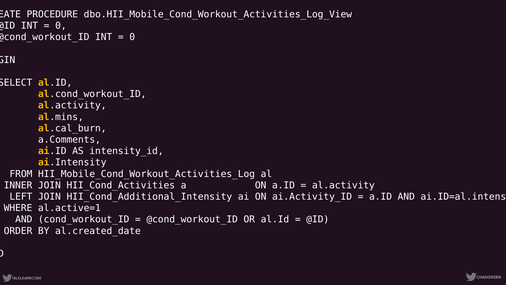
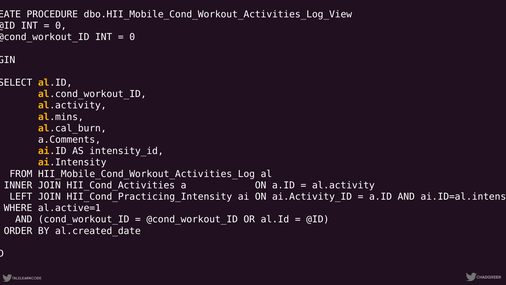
HII_Cond_Additional_Intensity: HII_Cond_Additional_Intensity -> HII_Cond_Practicing_Intensity
